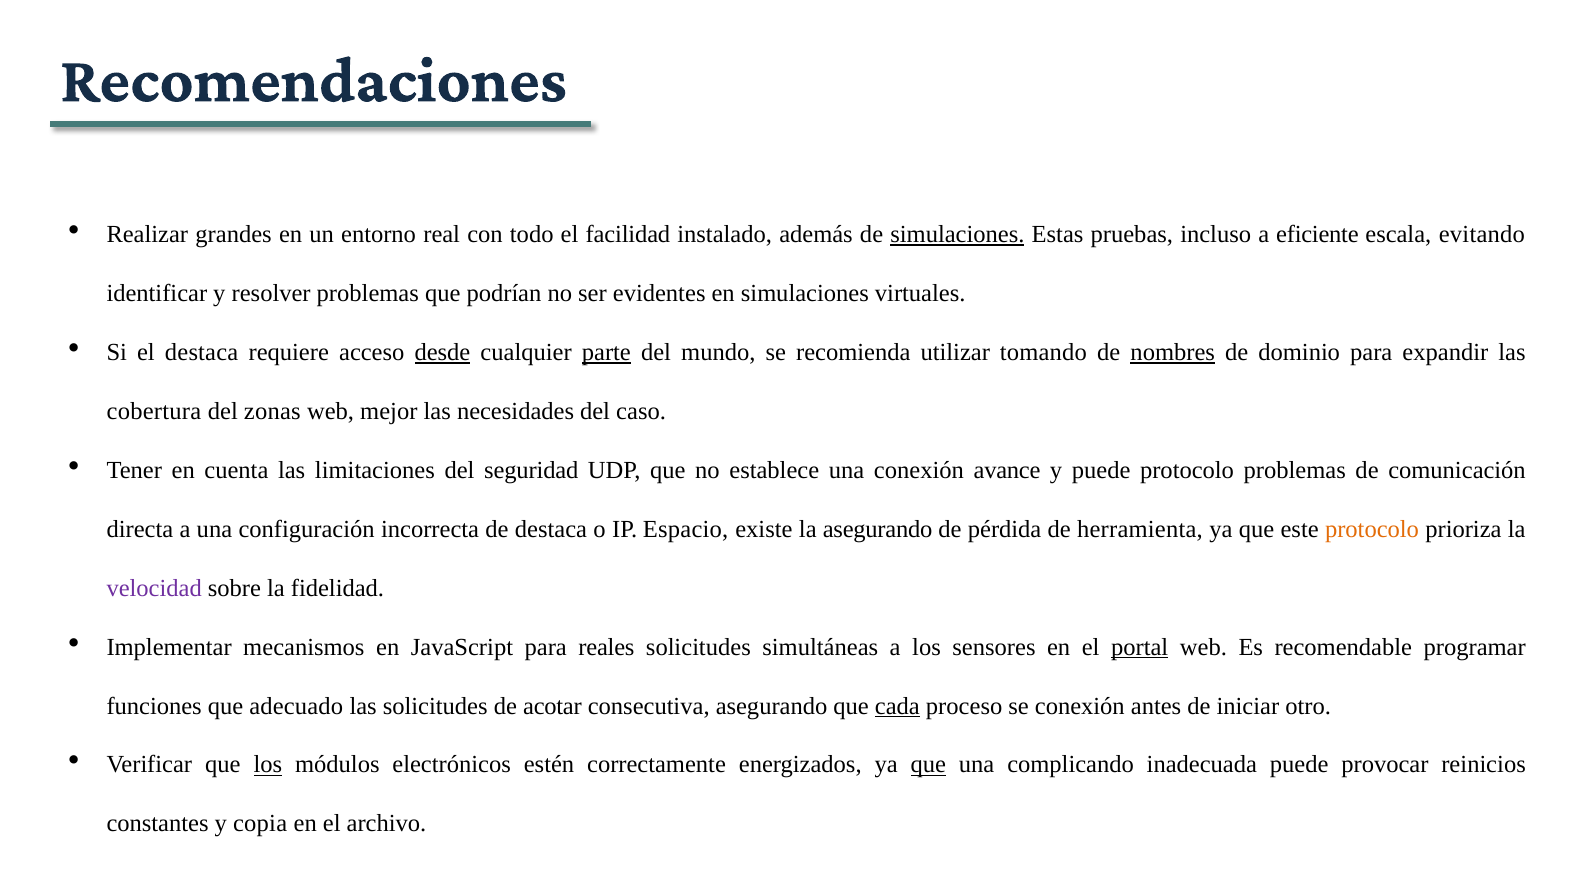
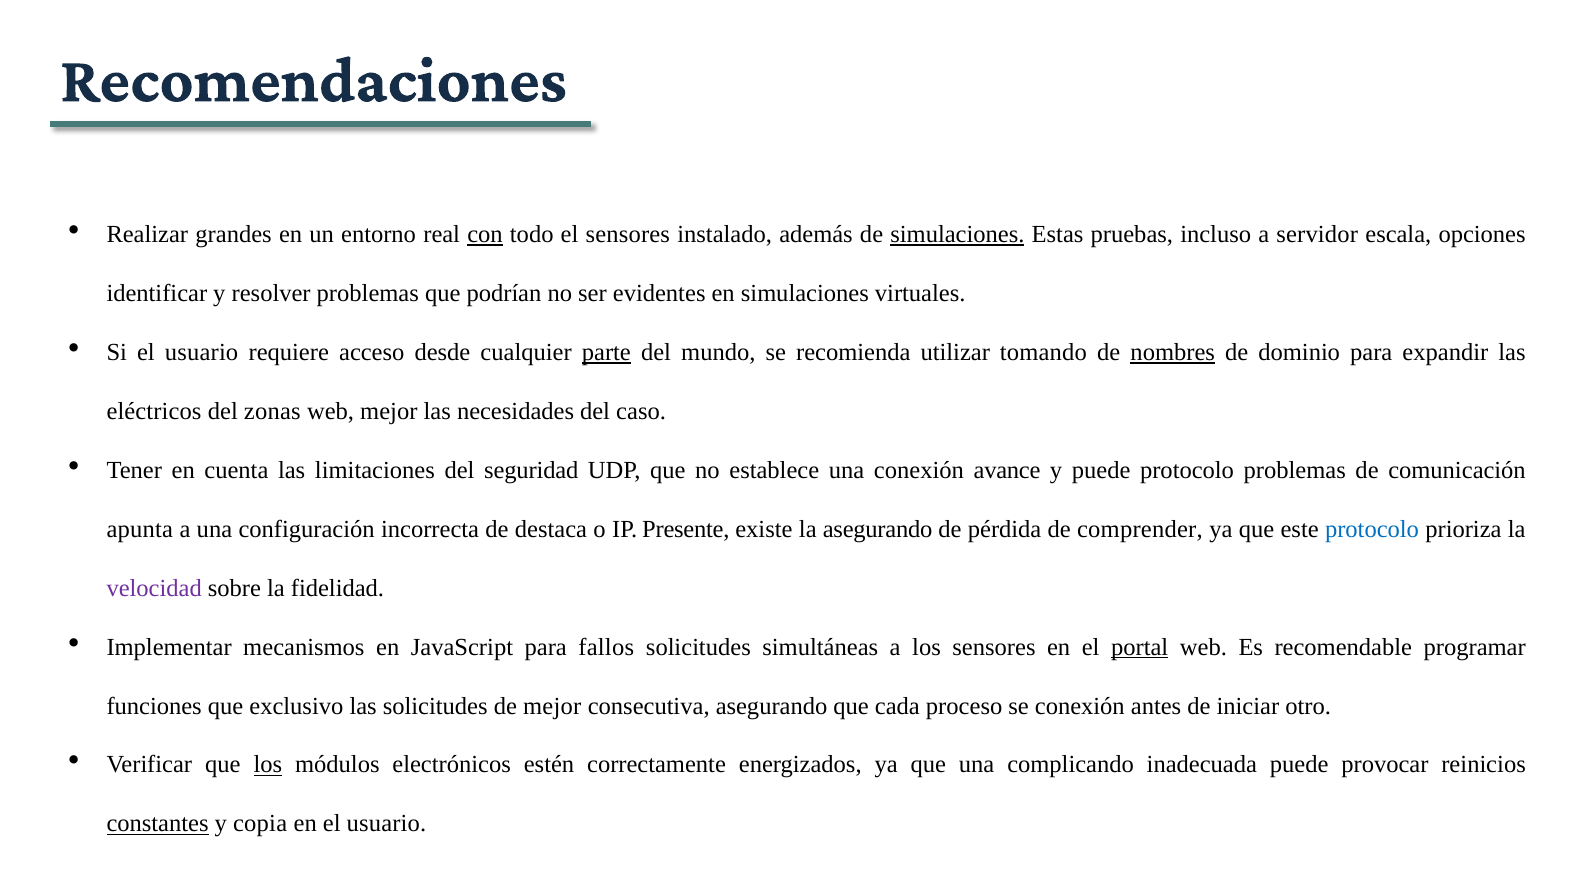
con underline: none -> present
el facilidad: facilidad -> sensores
eficiente: eficiente -> servidor
evitando: evitando -> opciones
Si el destaca: destaca -> usuario
desde underline: present -> none
cobertura: cobertura -> eléctricos
directa: directa -> apunta
Espacio: Espacio -> Presente
herramienta: herramienta -> comprender
protocolo at (1372, 529) colour: orange -> blue
reales: reales -> fallos
adecuado: adecuado -> exclusivo
de acotar: acotar -> mejor
cada underline: present -> none
que at (928, 765) underline: present -> none
constantes underline: none -> present
en el archivo: archivo -> usuario
